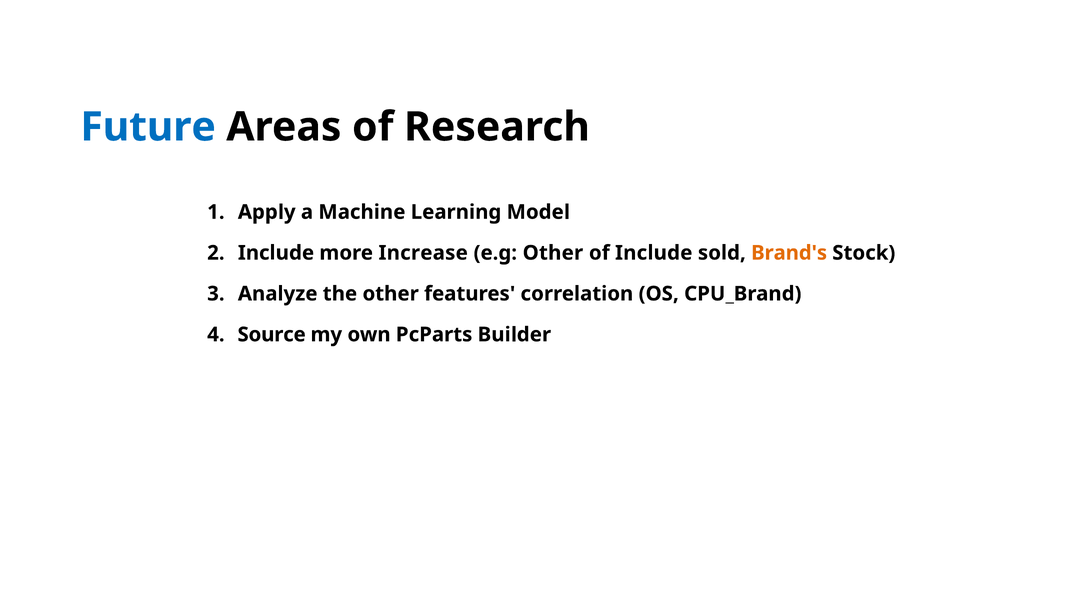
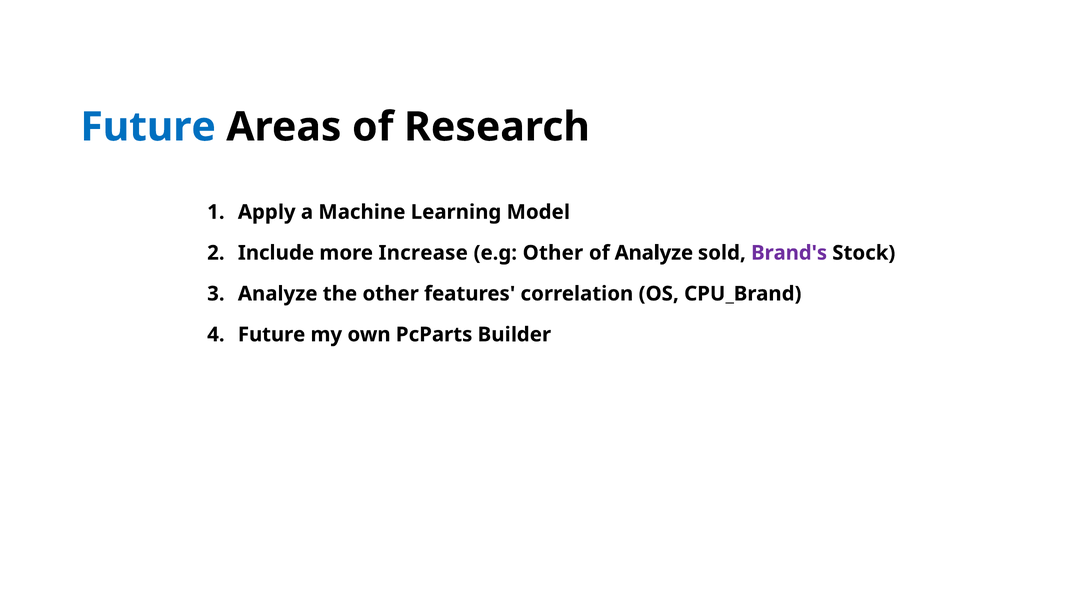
of Include: Include -> Analyze
Brand's colour: orange -> purple
Source at (272, 334): Source -> Future
